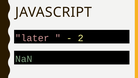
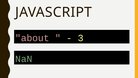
later: later -> about
2: 2 -> 3
